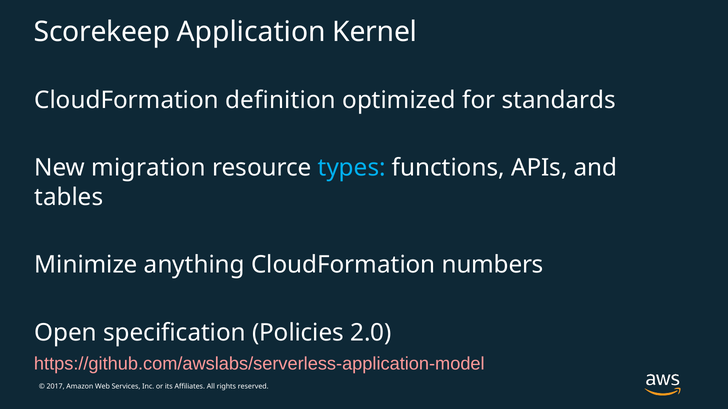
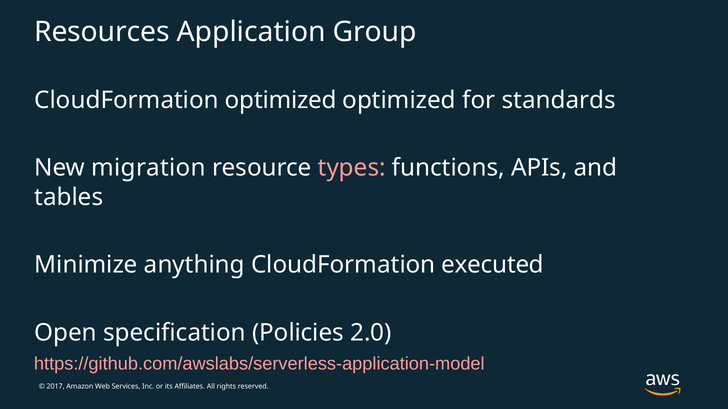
Scorekeep: Scorekeep -> Resources
Kernel: Kernel -> Group
CloudFormation definition: definition -> optimized
types colour: light blue -> pink
numbers: numbers -> executed
